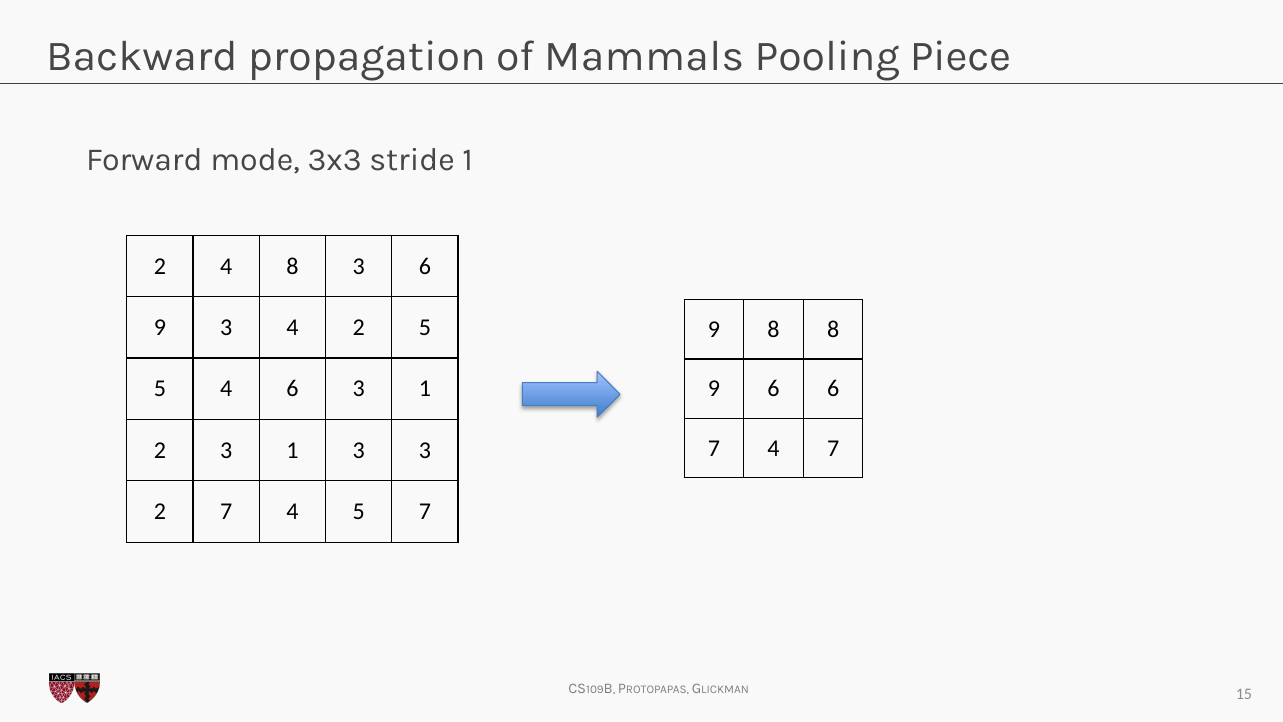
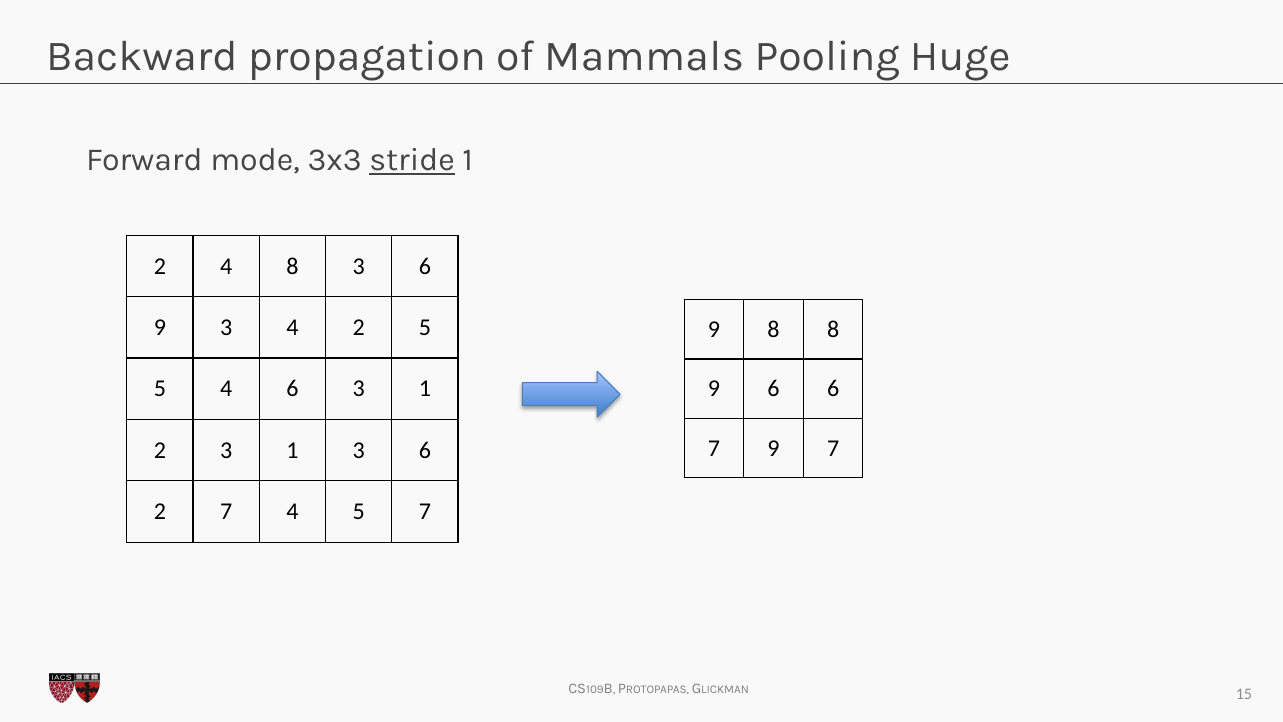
Piece: Piece -> Huge
stride underline: none -> present
4 at (774, 448): 4 -> 9
1 3 3: 3 -> 6
